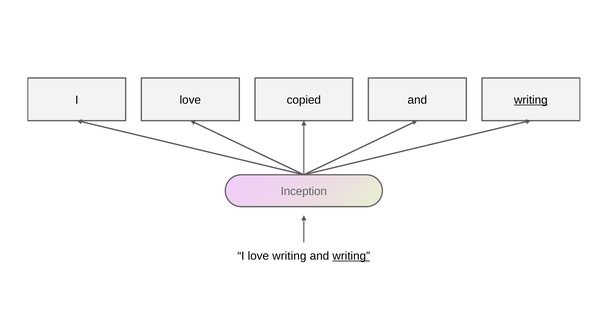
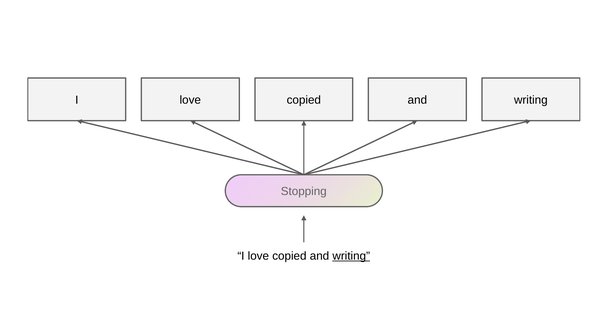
writing at (531, 100) underline: present -> none
Inception: Inception -> Stopping
writing at (289, 256): writing -> copied
